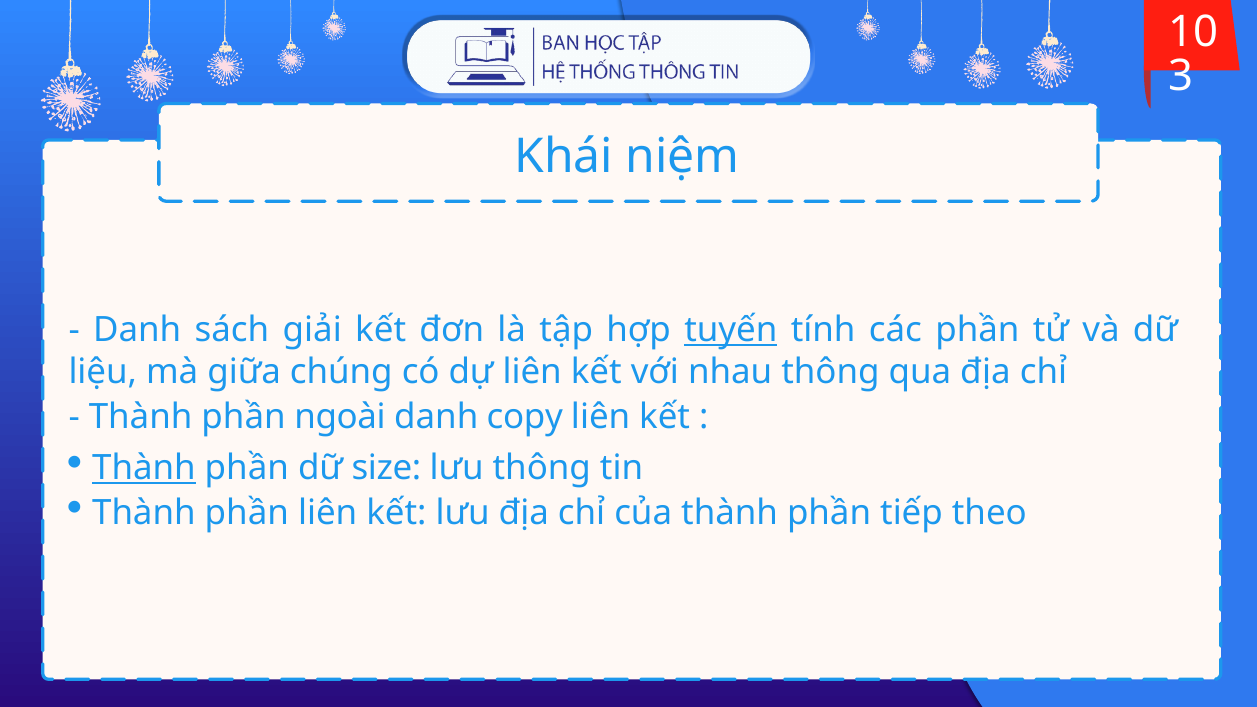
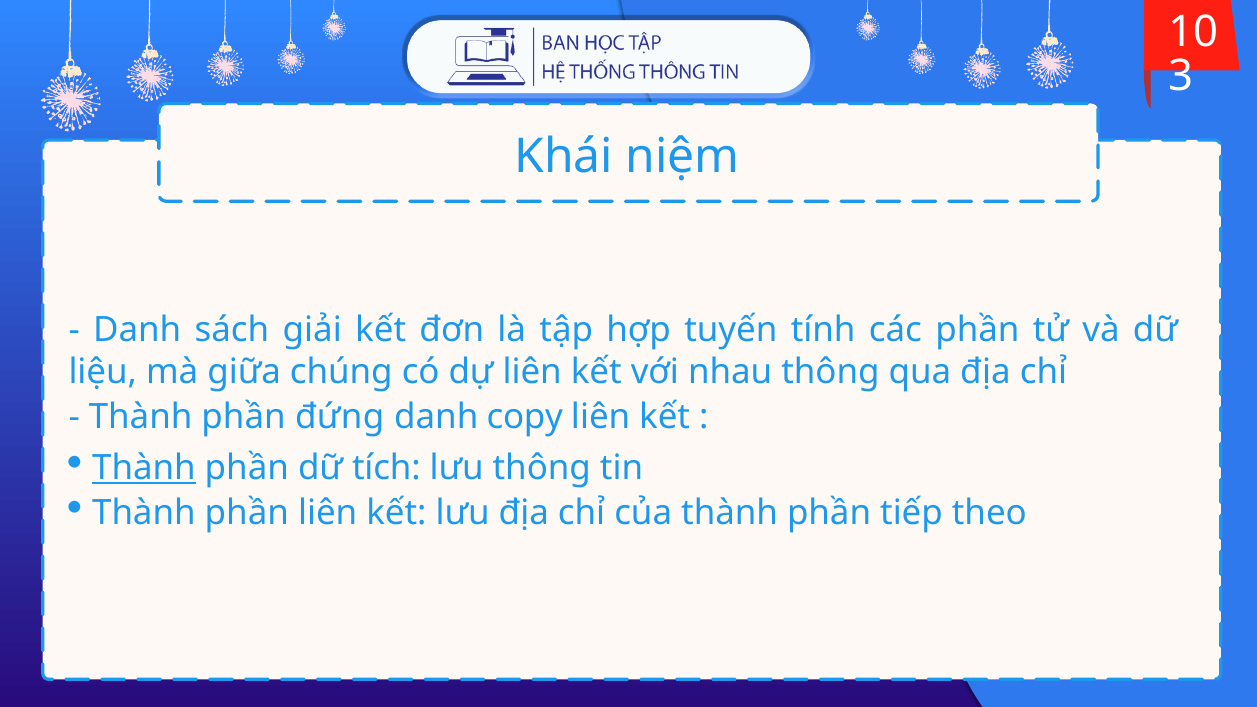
tuyến underline: present -> none
ngoài: ngoài -> đứng
size: size -> tích
